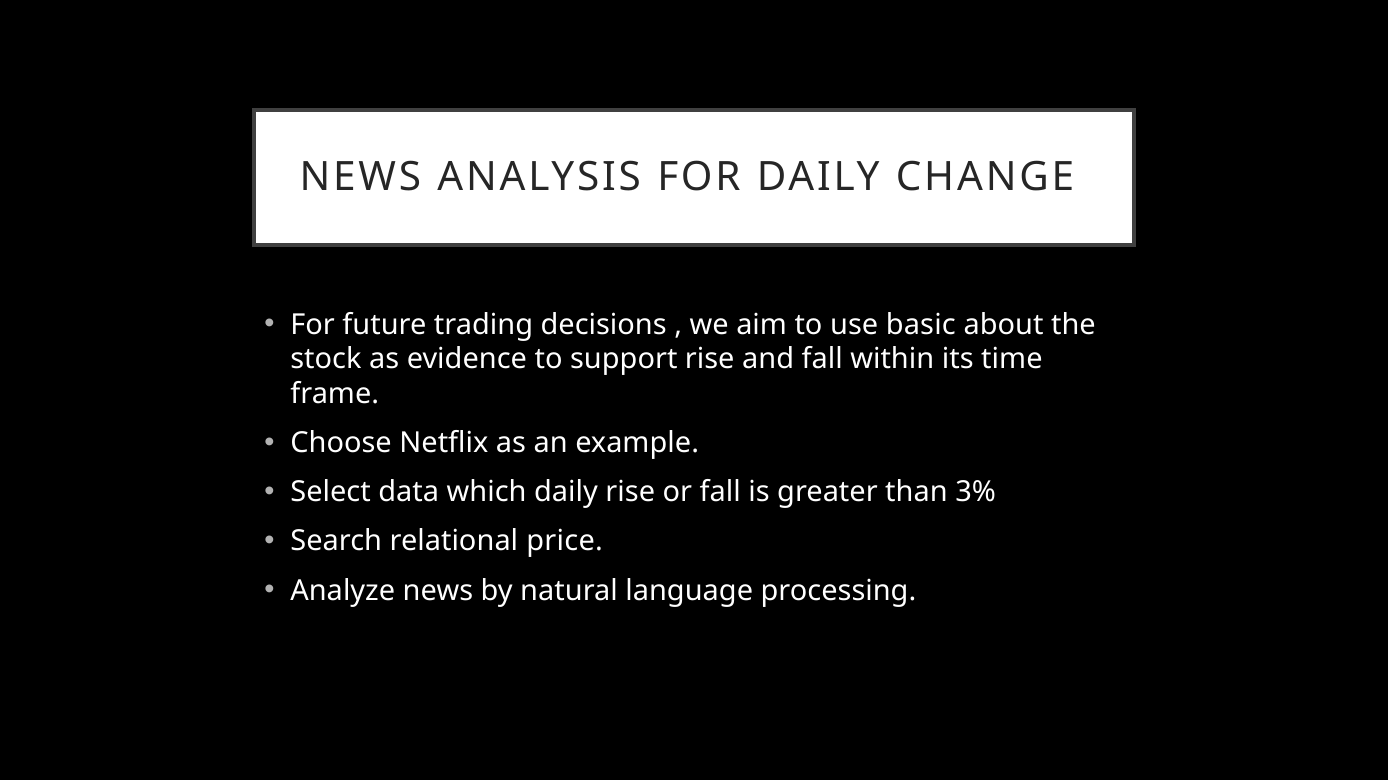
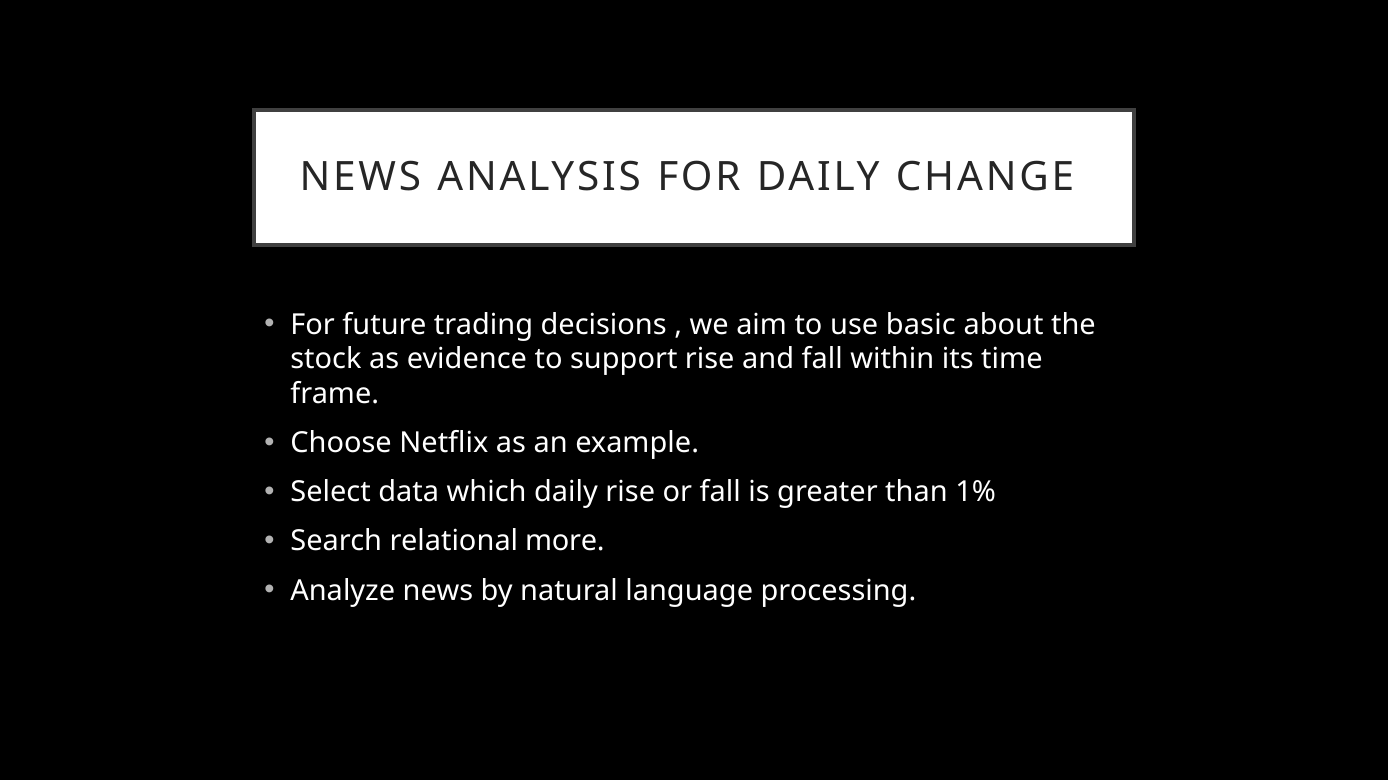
3%: 3% -> 1%
price: price -> more
